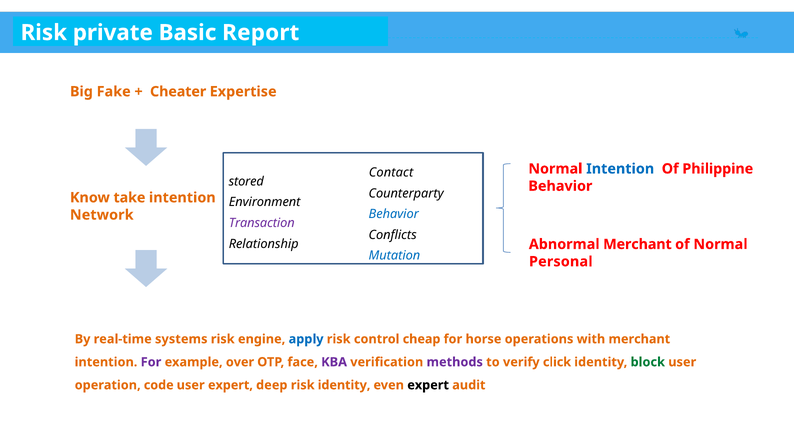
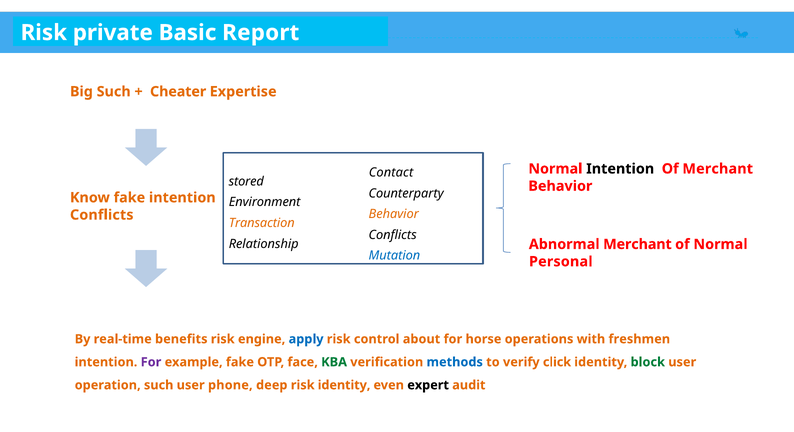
Big Fake: Fake -> Such
Intention at (620, 169) colour: blue -> black
Of Philippine: Philippine -> Merchant
Know take: take -> fake
Behavior at (394, 214) colour: blue -> orange
Network at (102, 215): Network -> Conflicts
Transaction colour: purple -> orange
systems: systems -> benefits
cheap: cheap -> about
with merchant: merchant -> freshmen
example over: over -> fake
KBA colour: purple -> green
methods colour: purple -> blue
operation code: code -> such
user expert: expert -> phone
